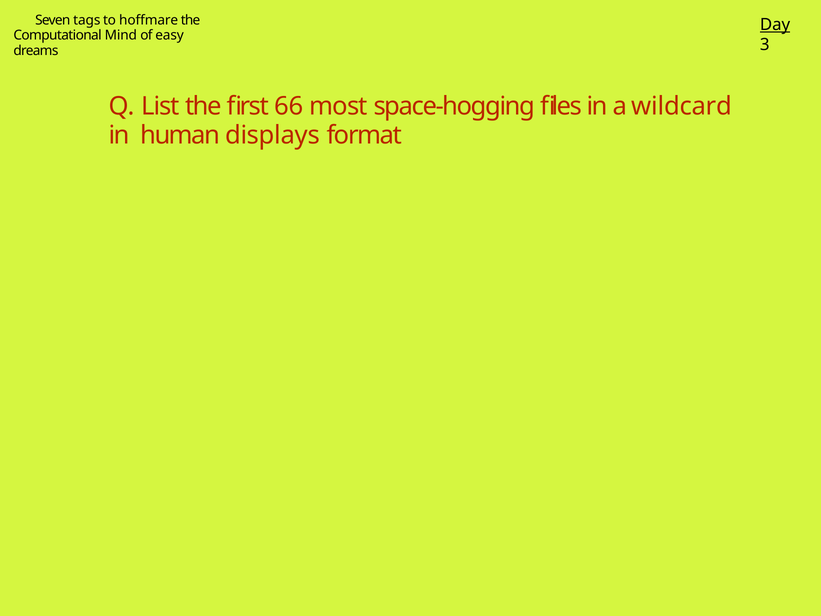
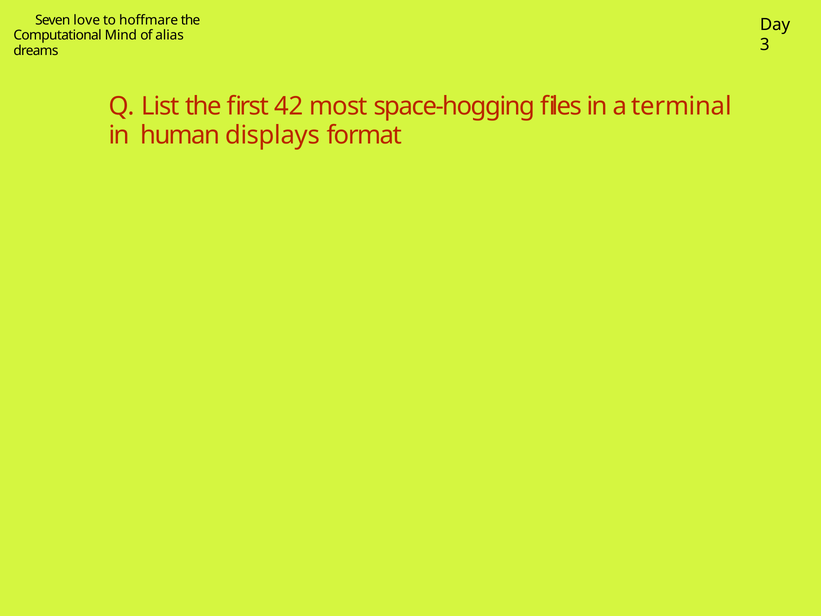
tags: tags -> love
Day underline: present -> none
easy: easy -> alias
66: 66 -> 42
wildcard: wildcard -> terminal
